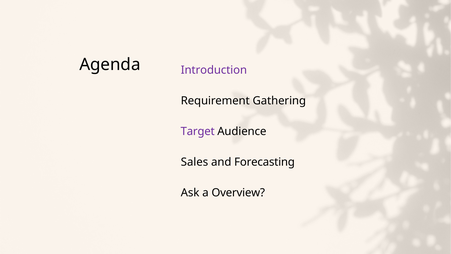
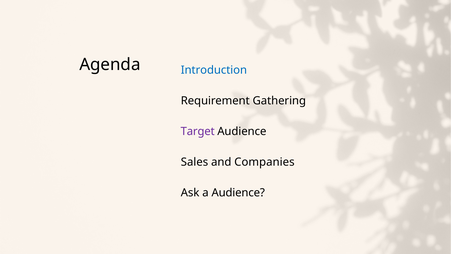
Introduction colour: purple -> blue
Forecasting: Forecasting -> Companies
a Overview: Overview -> Audience
